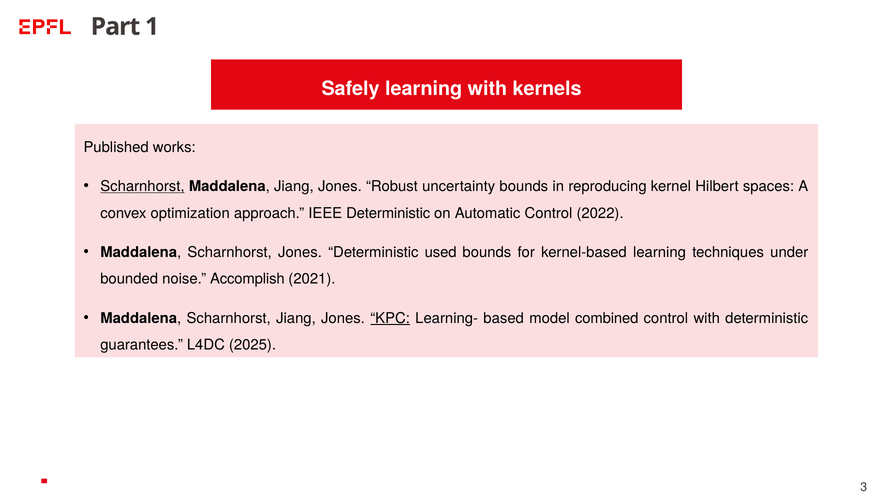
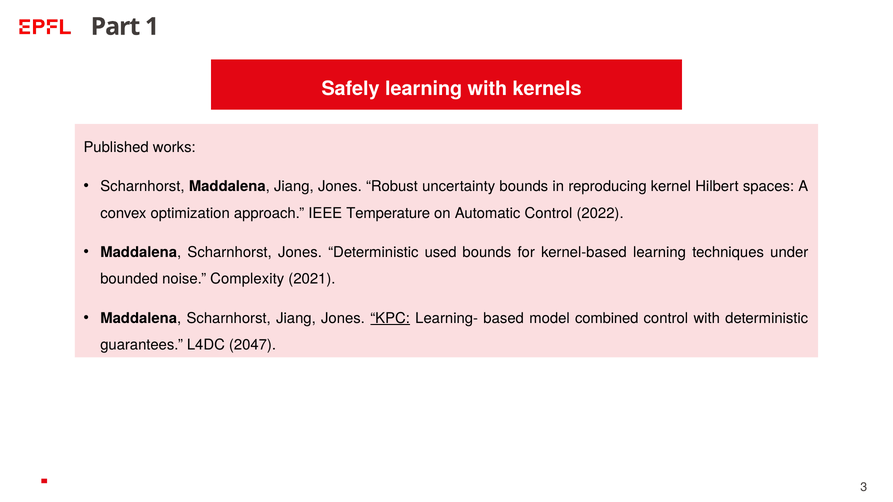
Scharnhorst at (142, 186) underline: present -> none
IEEE Deterministic: Deterministic -> Temperature
Accomplish: Accomplish -> Complexity
2025: 2025 -> 2047
